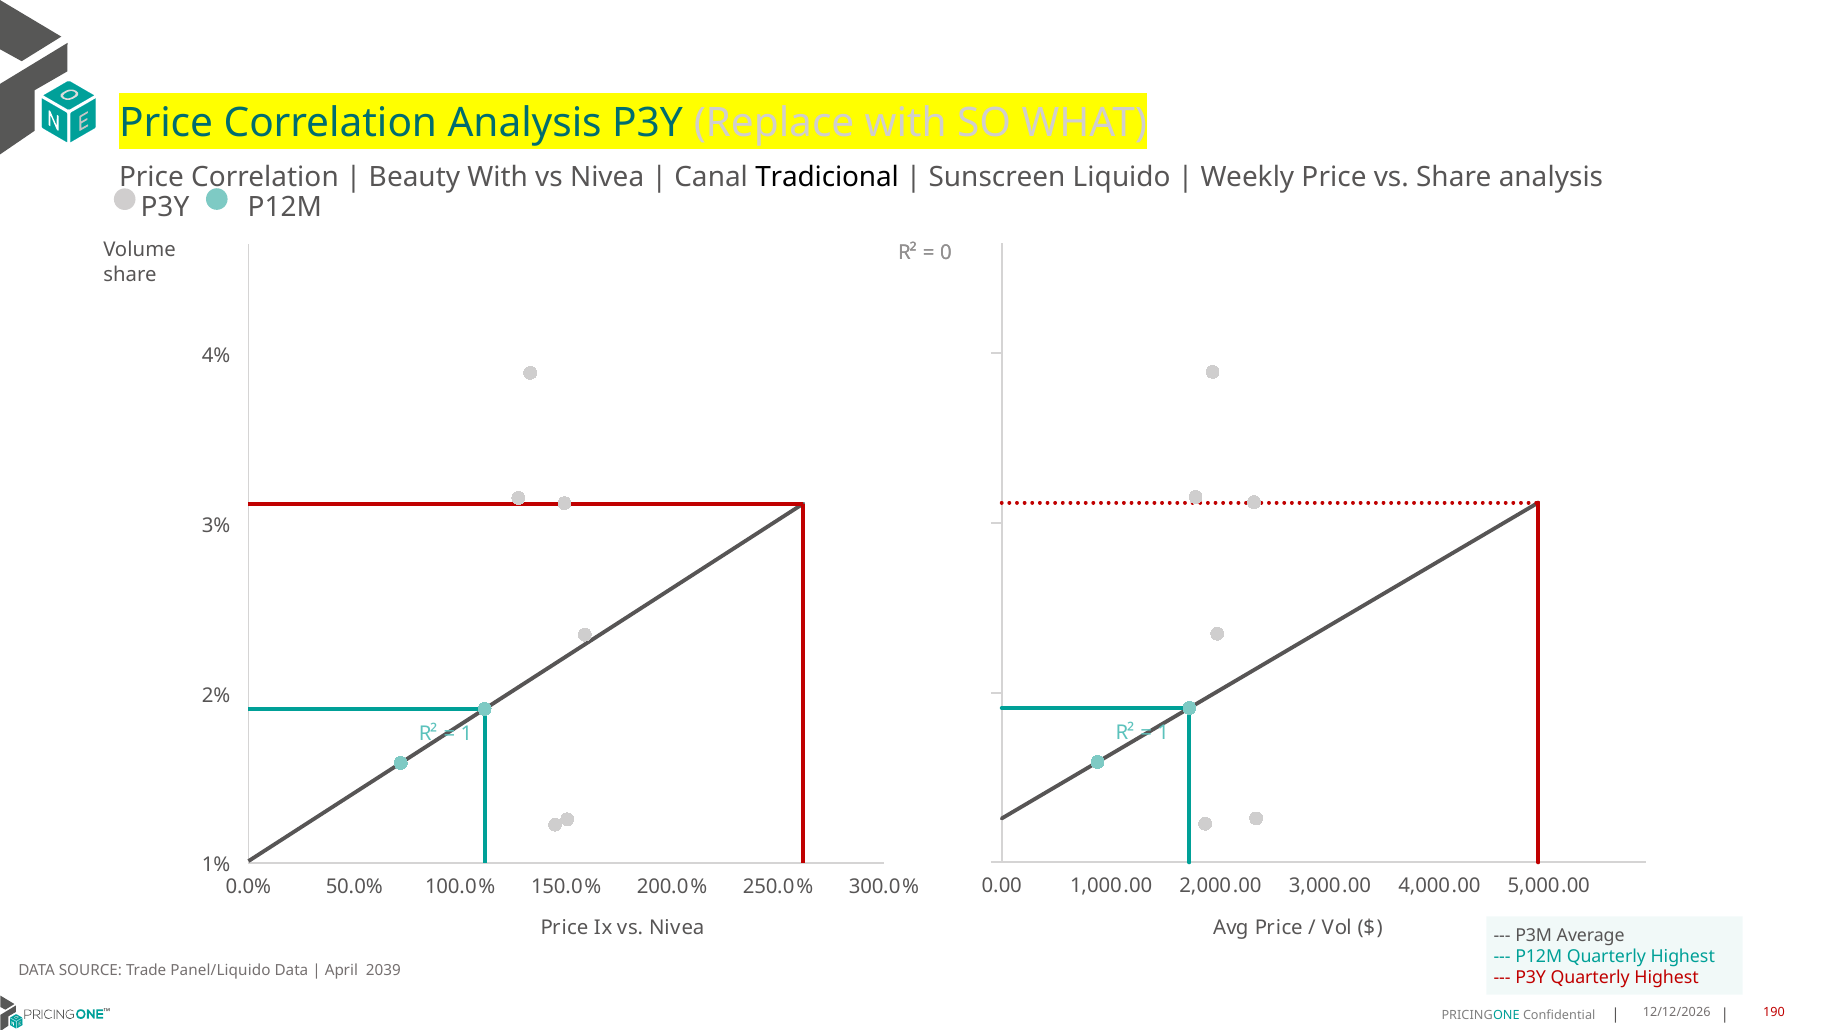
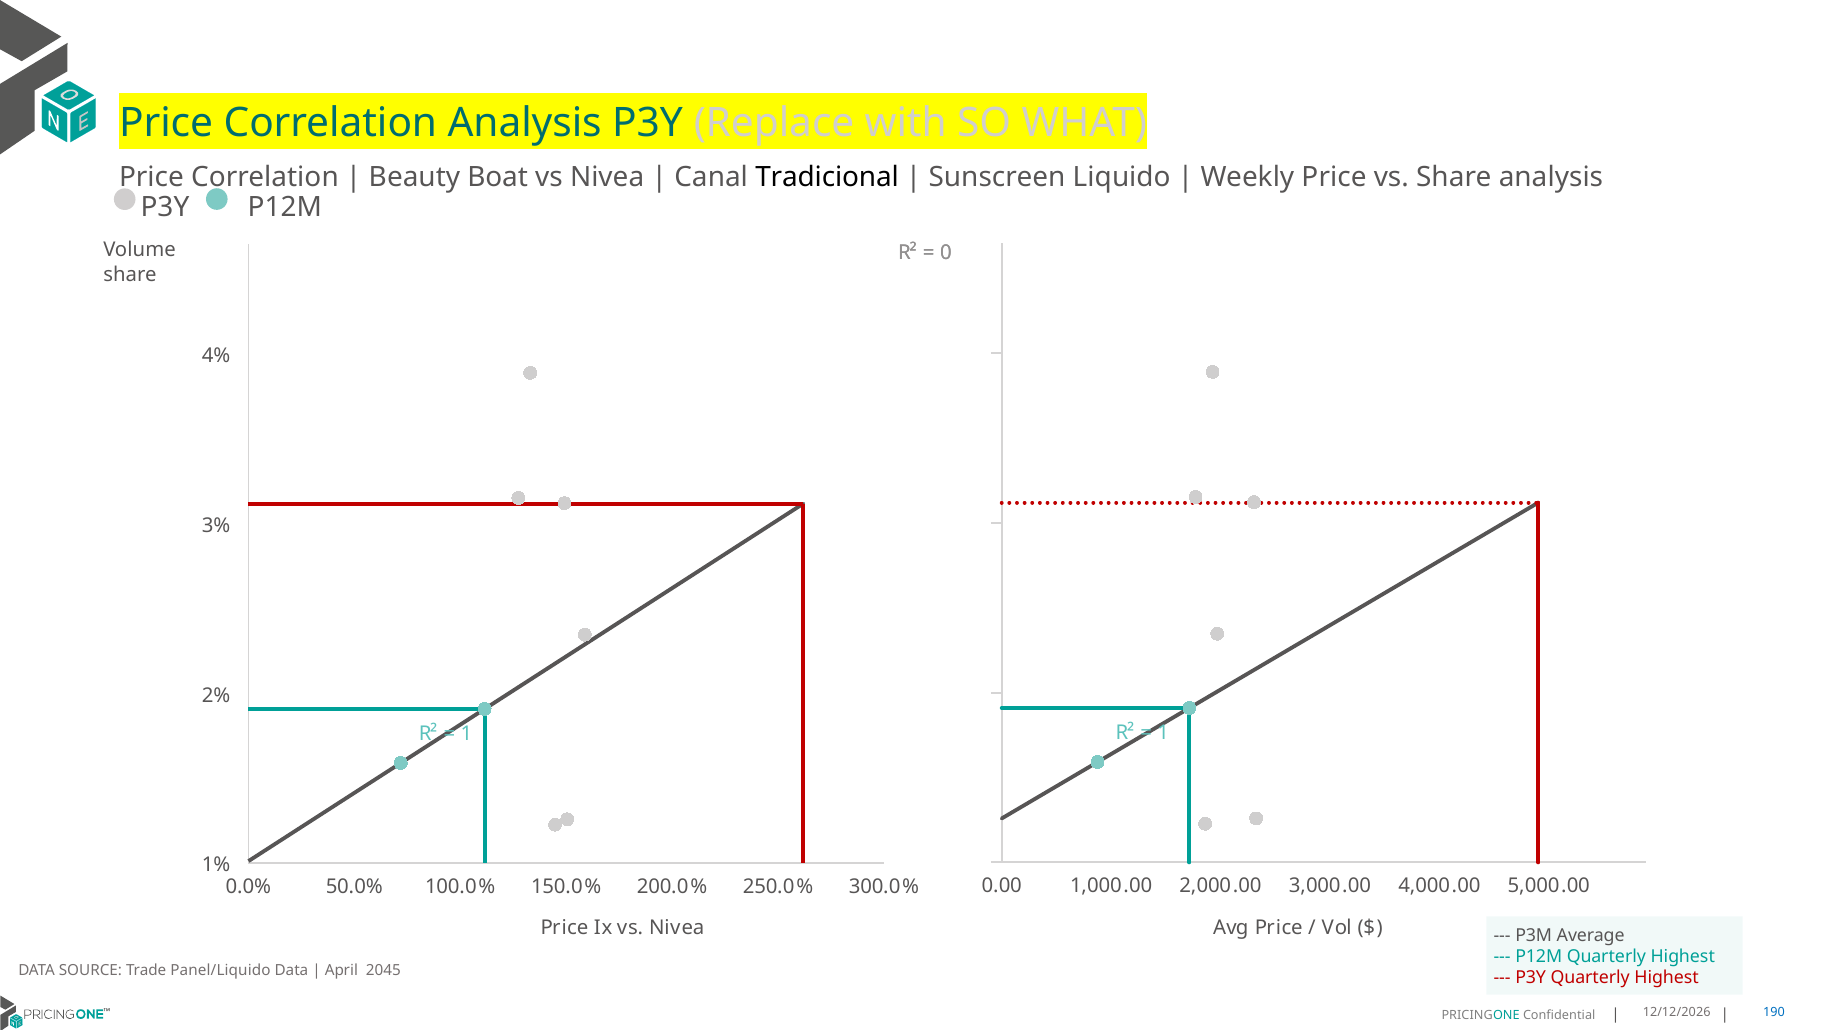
Beauty With: With -> Boat
2039: 2039 -> 2045
190 colour: red -> blue
